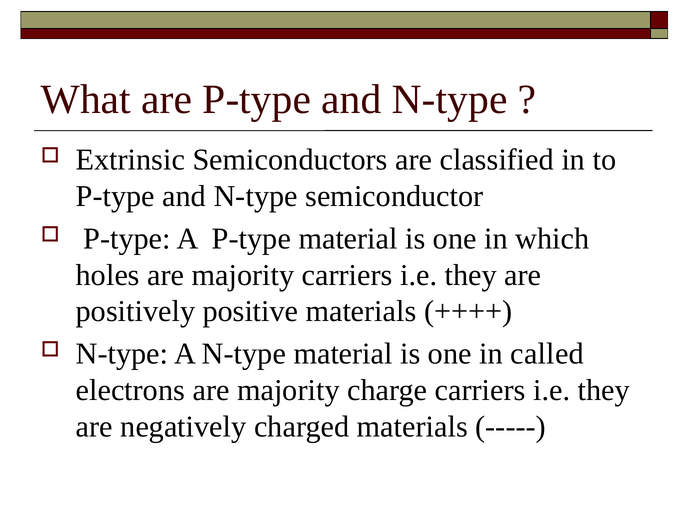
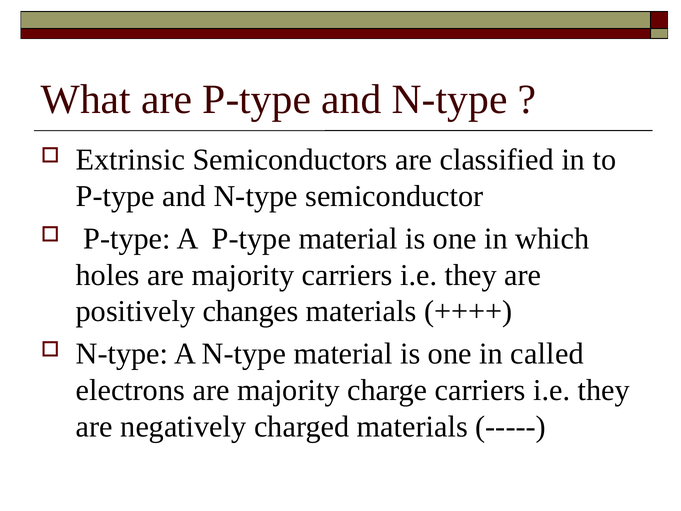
positive: positive -> changes
